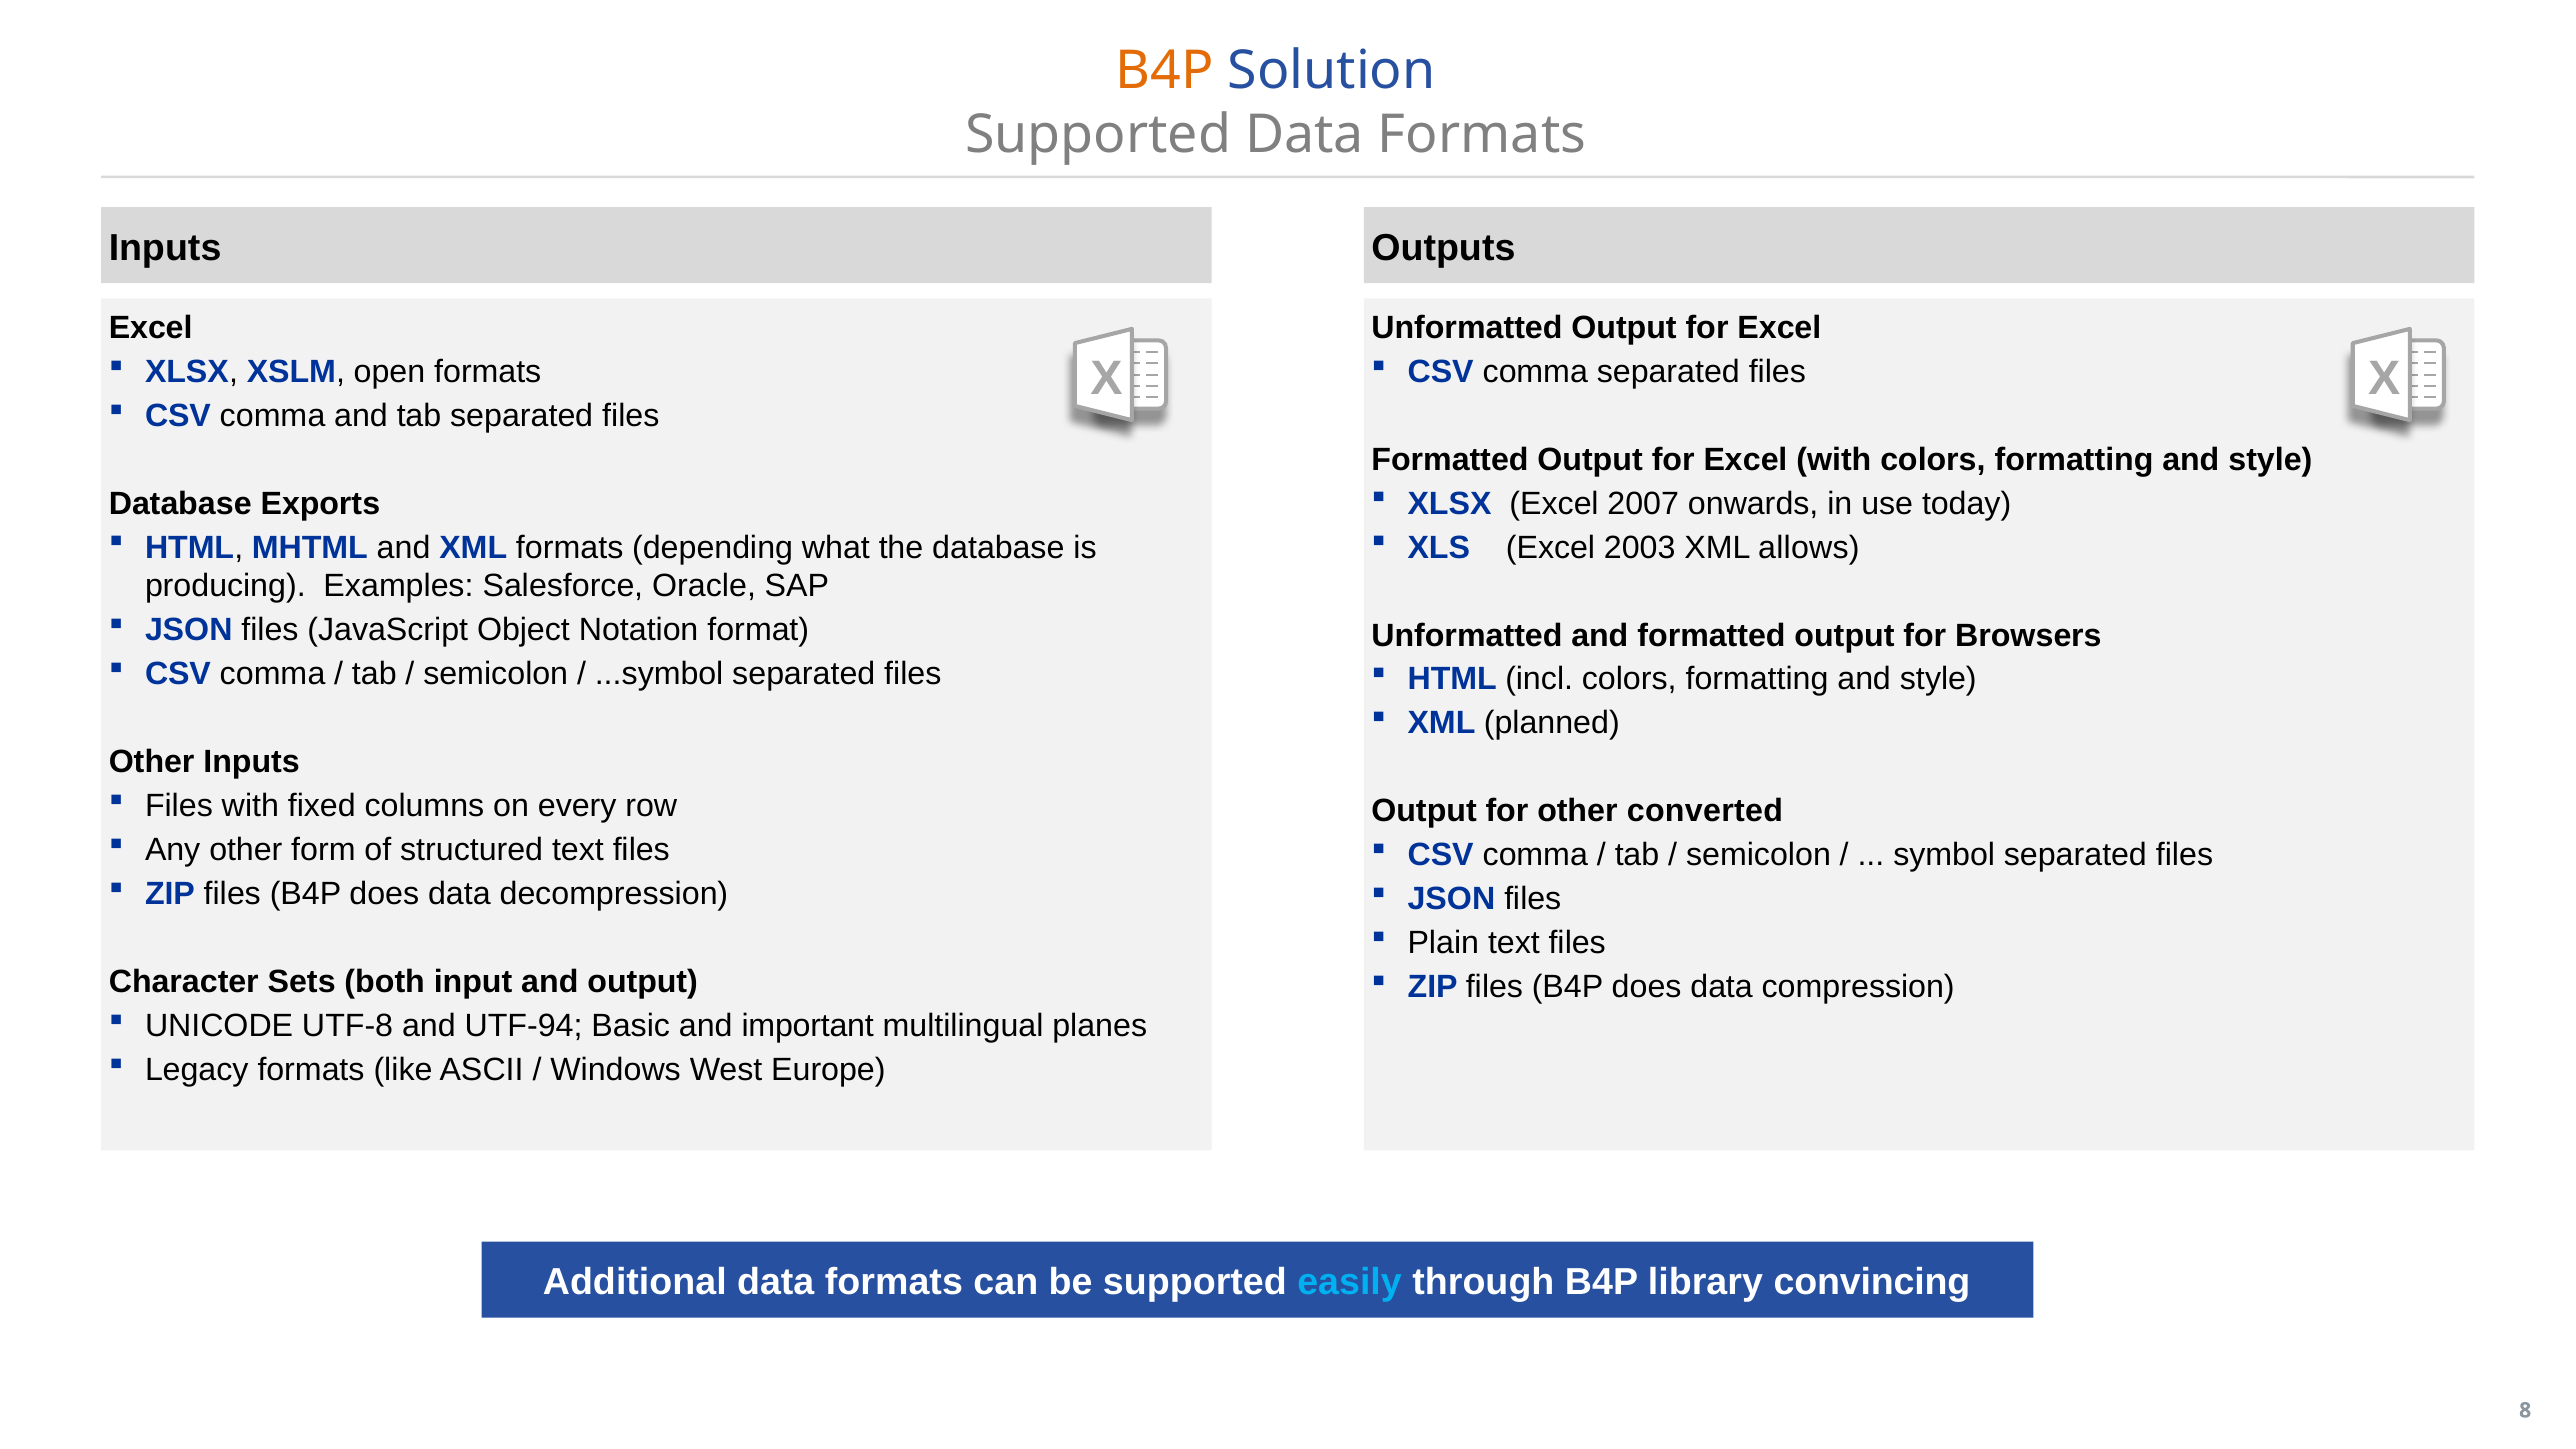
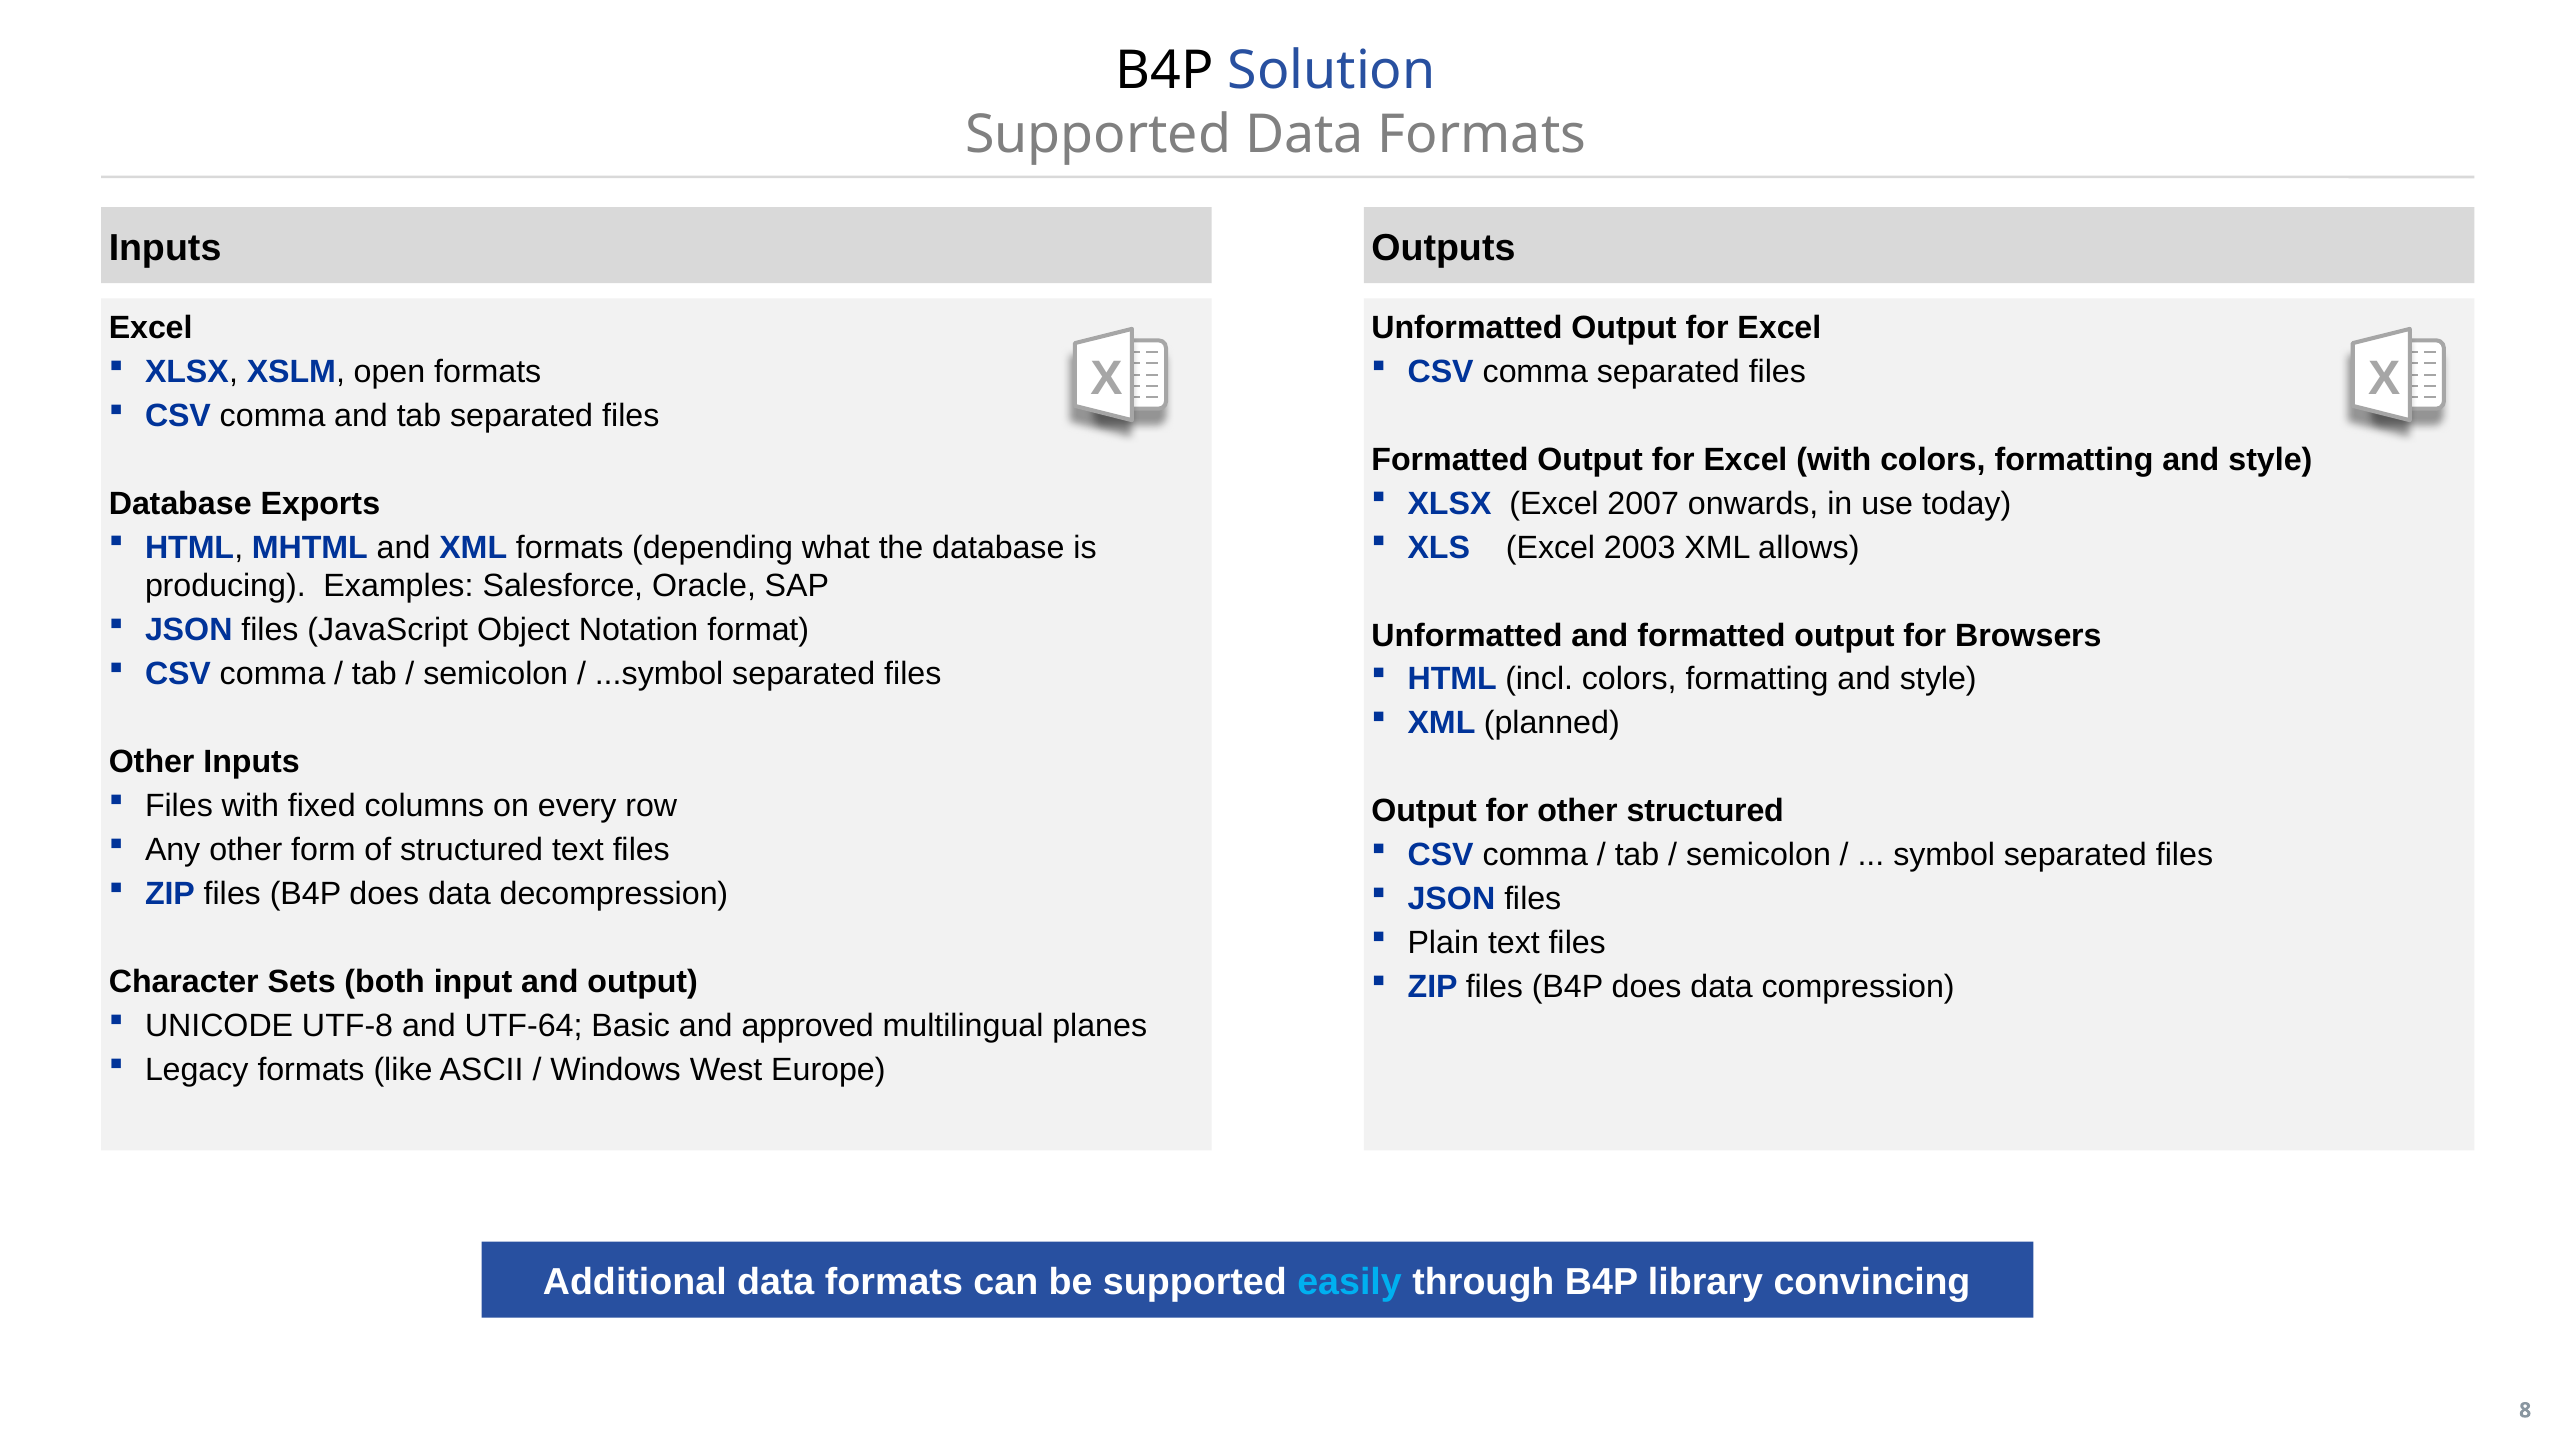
B4P at (1165, 70) colour: orange -> black
other converted: converted -> structured
UTF-94: UTF-94 -> UTF-64
important: important -> approved
